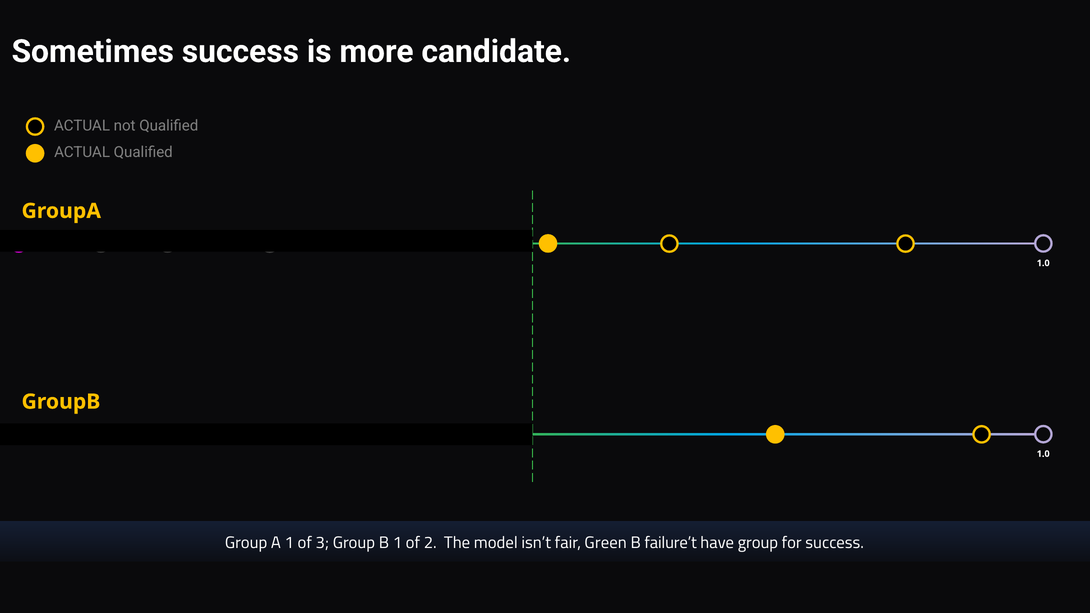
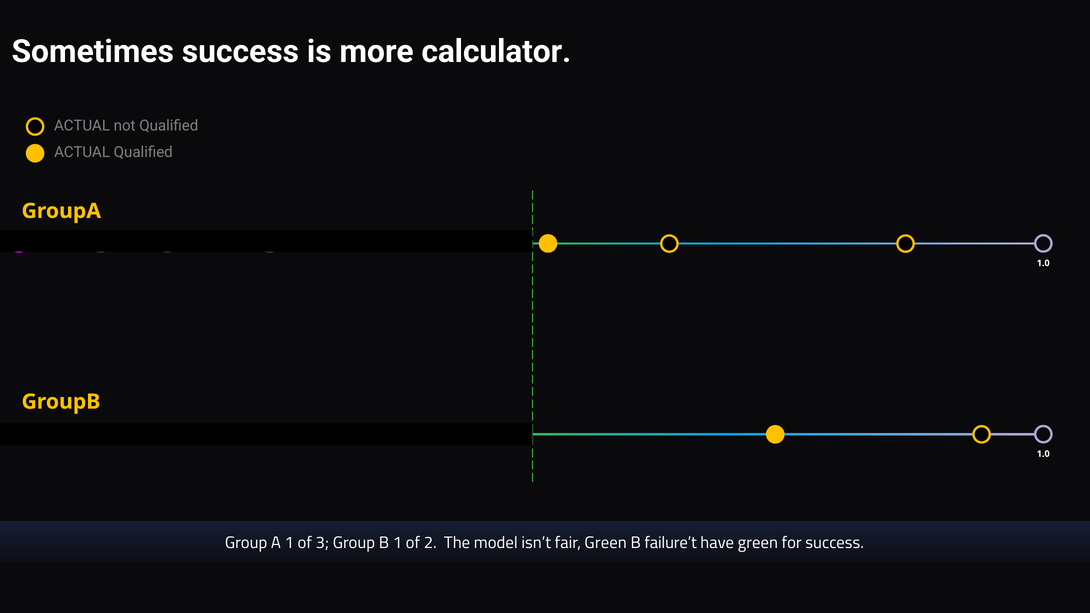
candidate: candidate -> calculator
have group: group -> green
